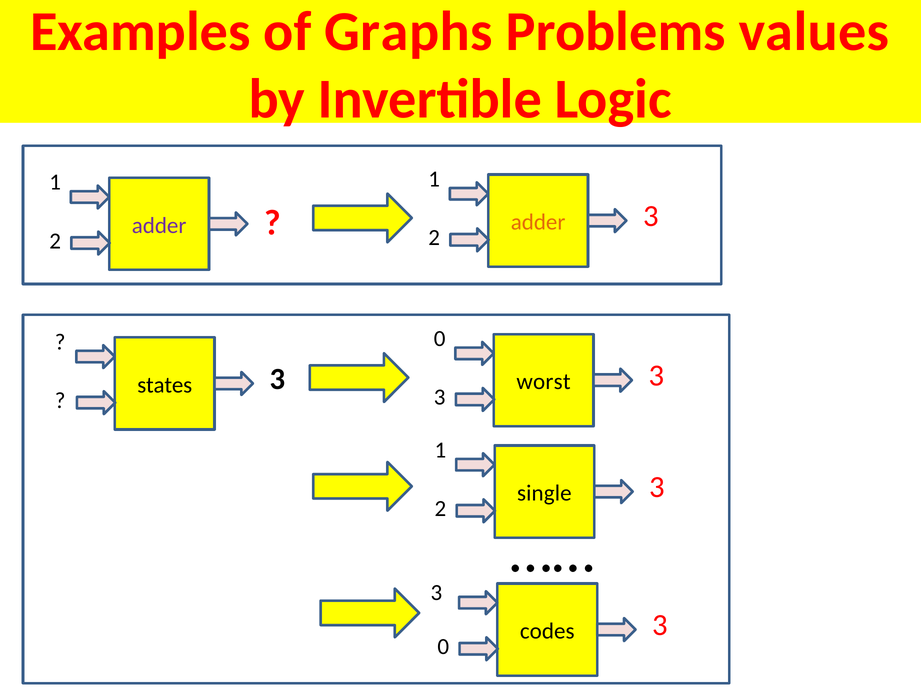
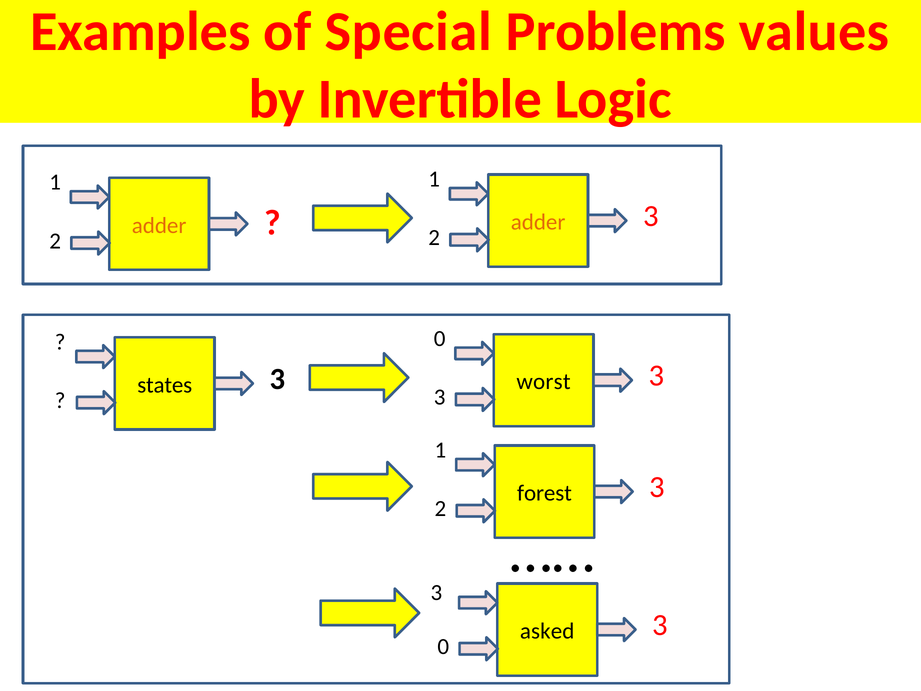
Graphs: Graphs -> Special
adder at (159, 225) colour: purple -> orange
single: single -> forest
codes: codes -> asked
